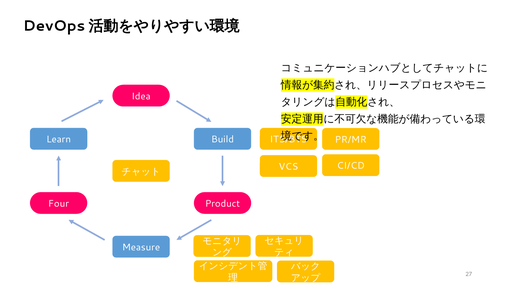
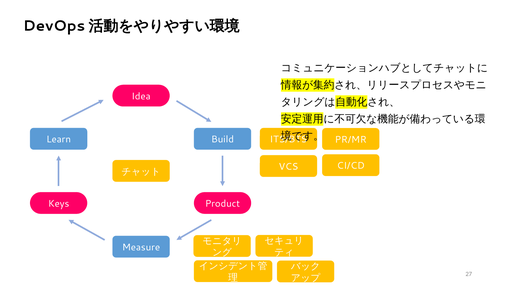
Four: Four -> Keys
